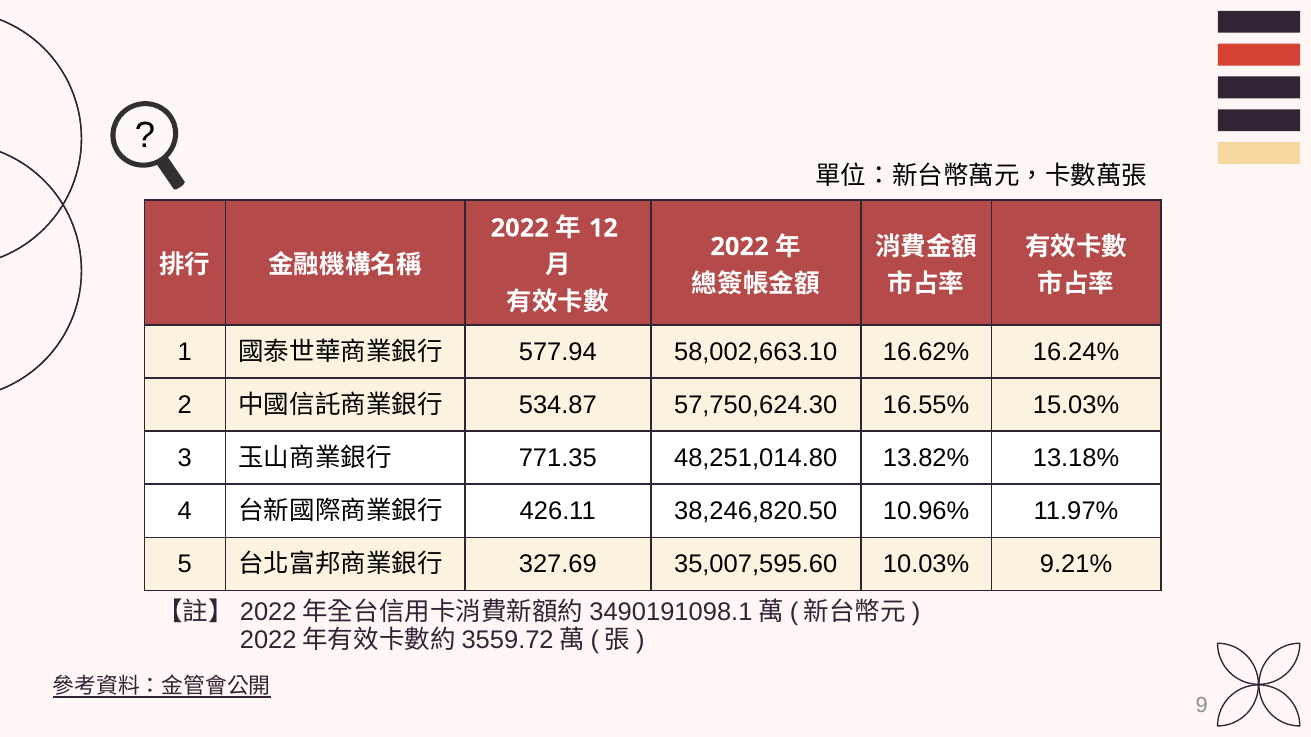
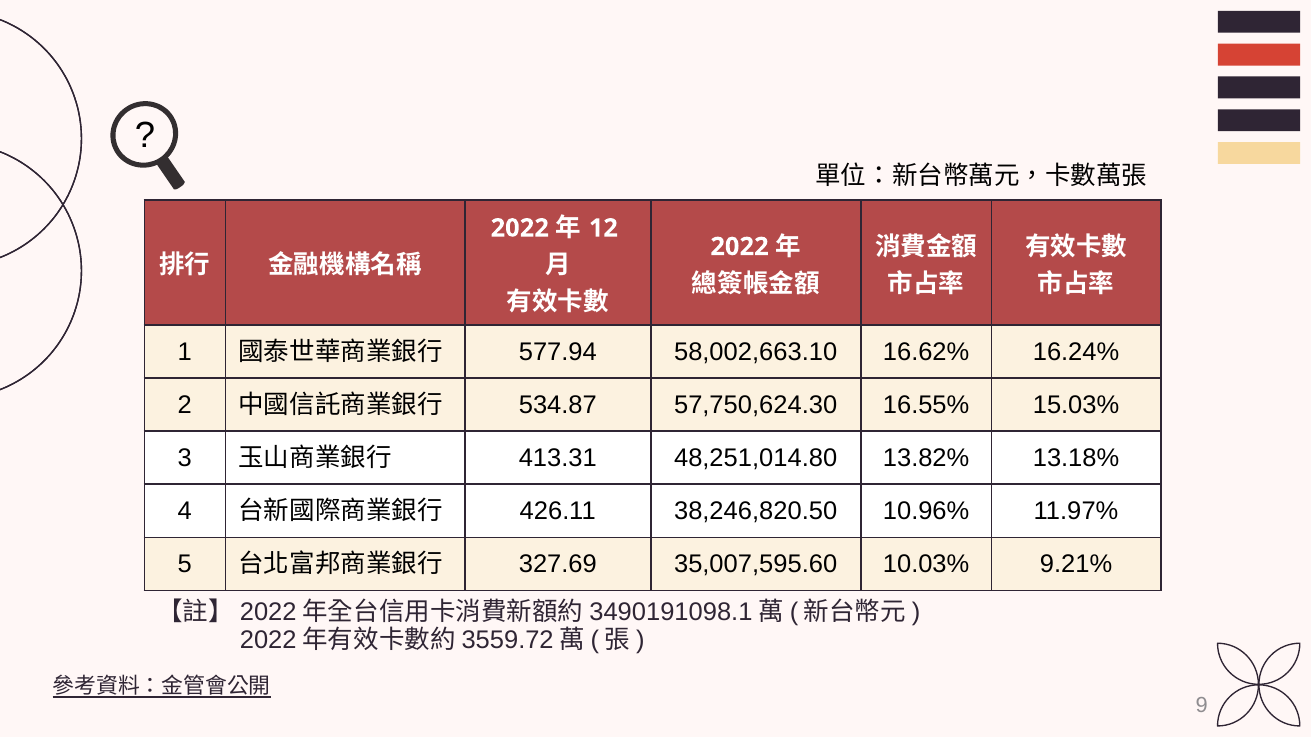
771.35: 771.35 -> 413.31
